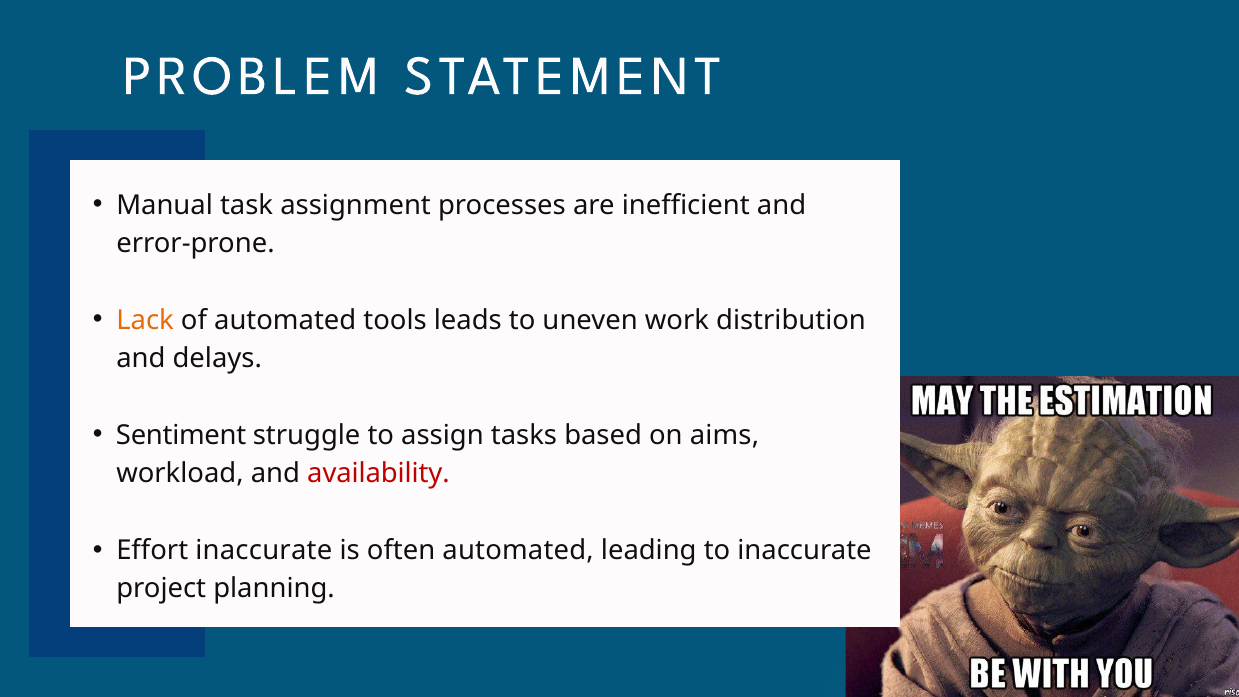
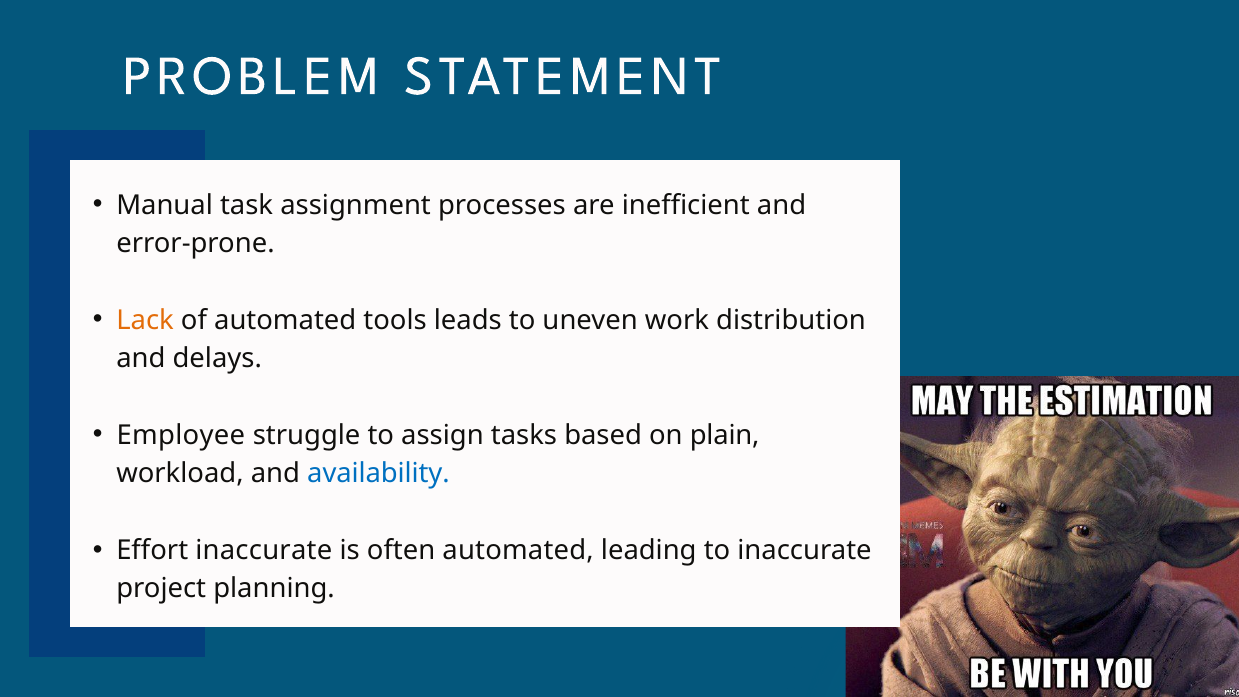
Sentiment: Sentiment -> Employee
aims: aims -> plain
availability colour: red -> blue
